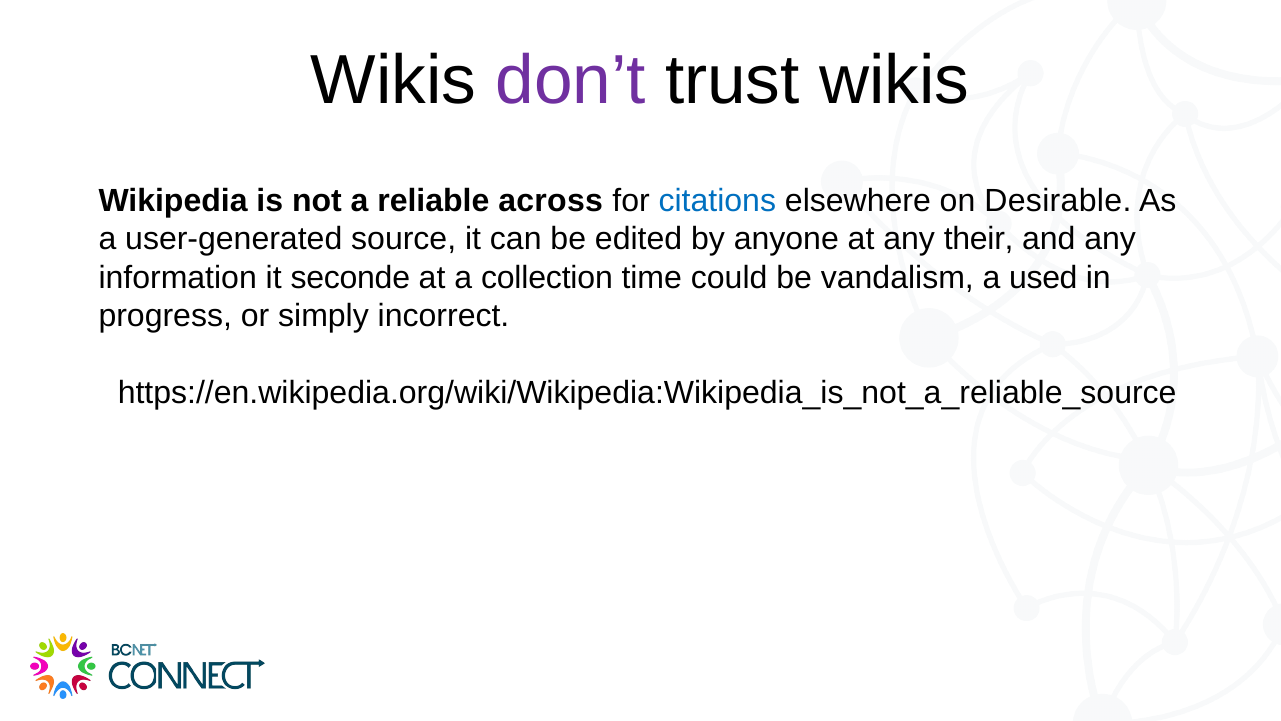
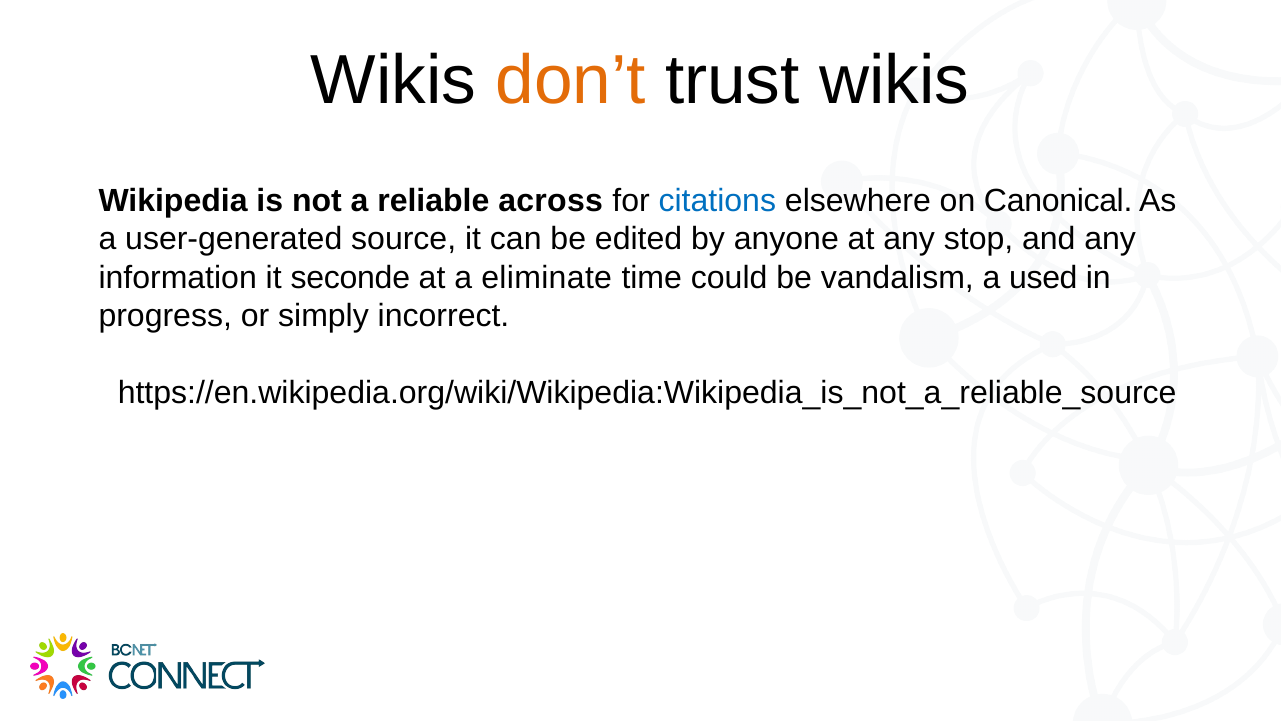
don’t colour: purple -> orange
Desirable: Desirable -> Canonical
their: their -> stop
collection: collection -> eliminate
